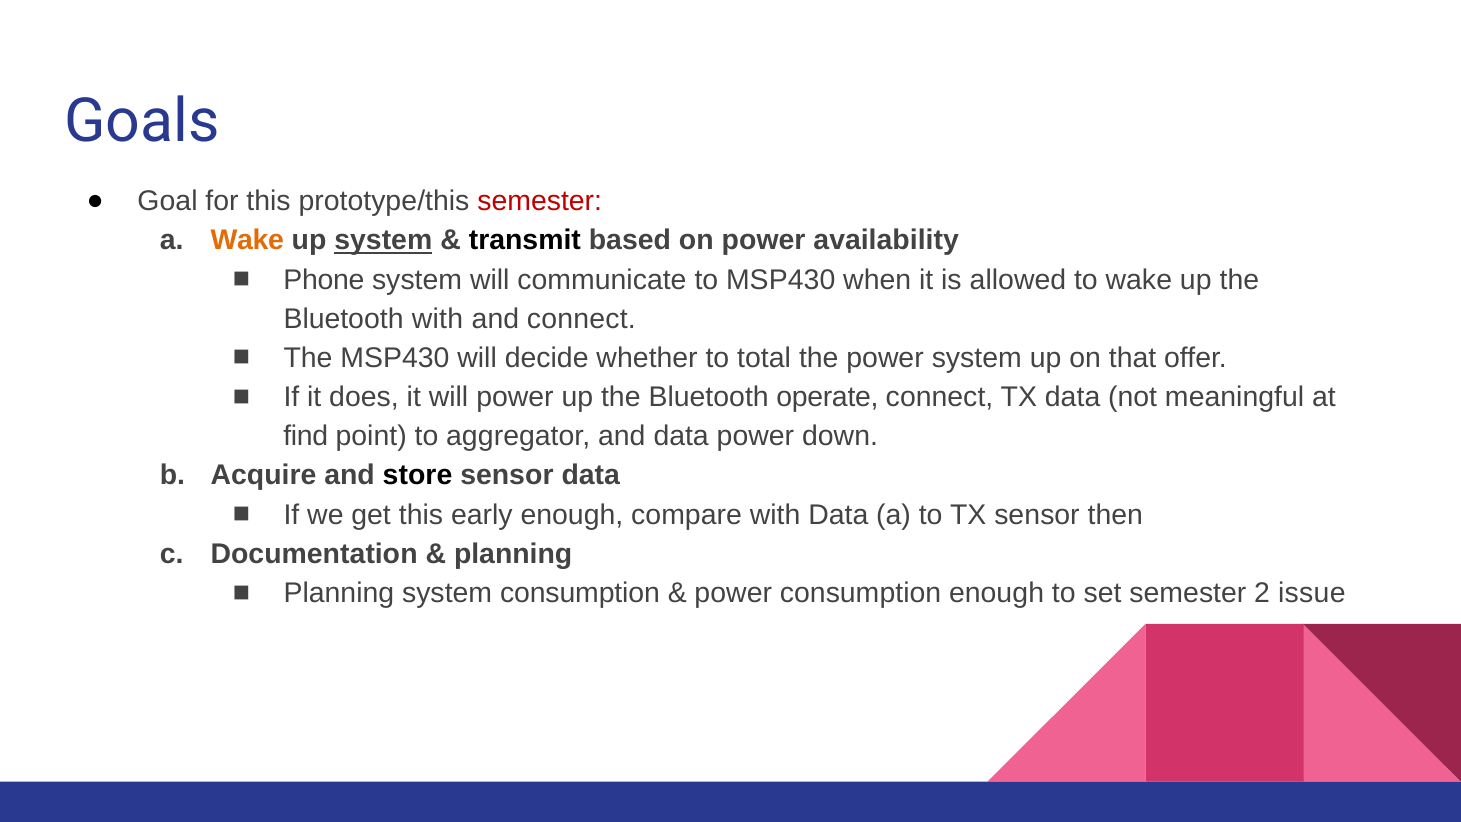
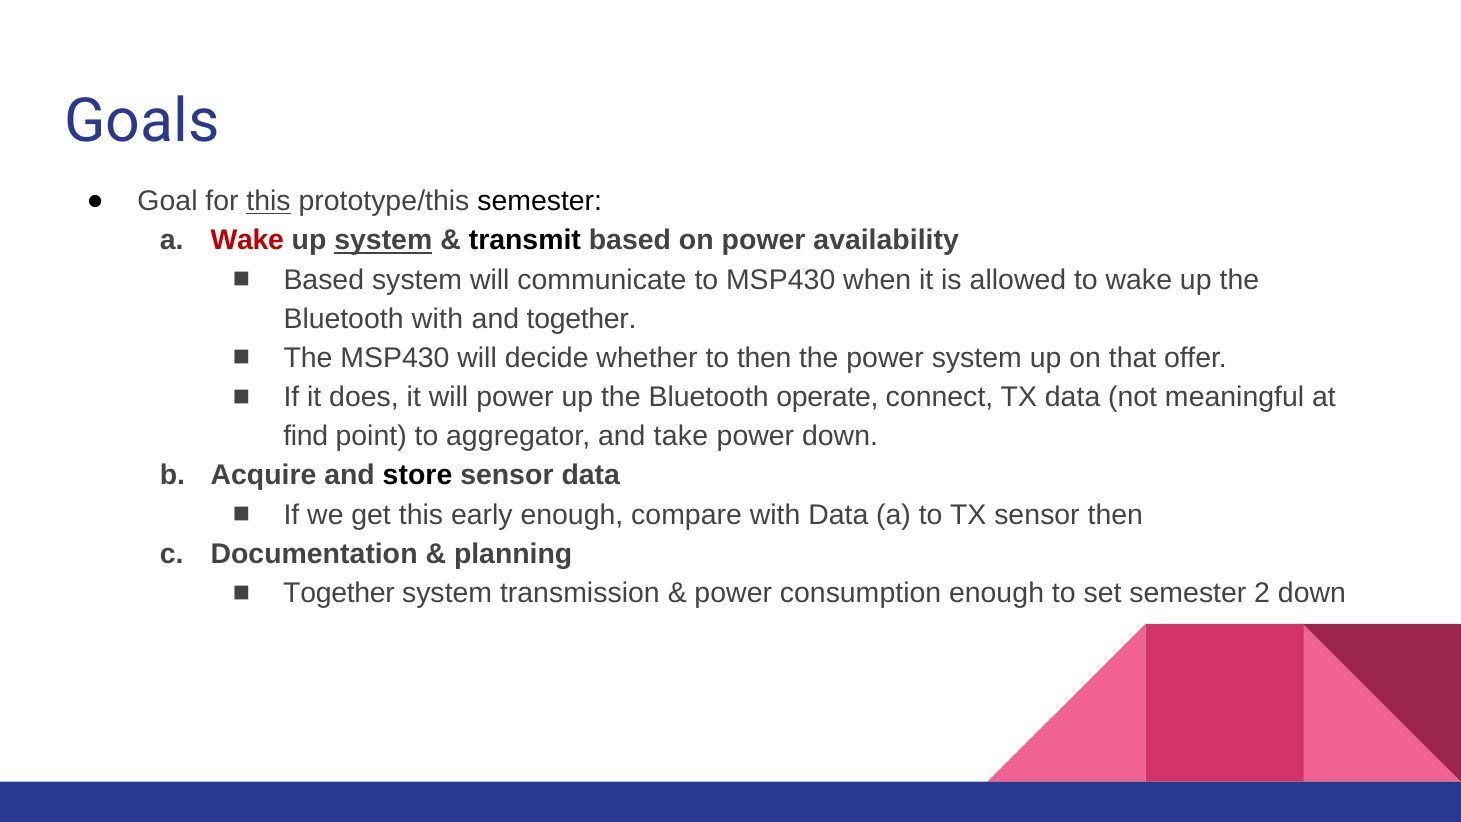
this at (269, 201) underline: none -> present
semester at (540, 201) colour: red -> black
Wake at (247, 240) colour: orange -> red
Phone at (324, 280): Phone -> Based
and connect: connect -> together
to total: total -> then
and data: data -> take
Planning at (339, 593): Planning -> Together
system consumption: consumption -> transmission
2 issue: issue -> down
